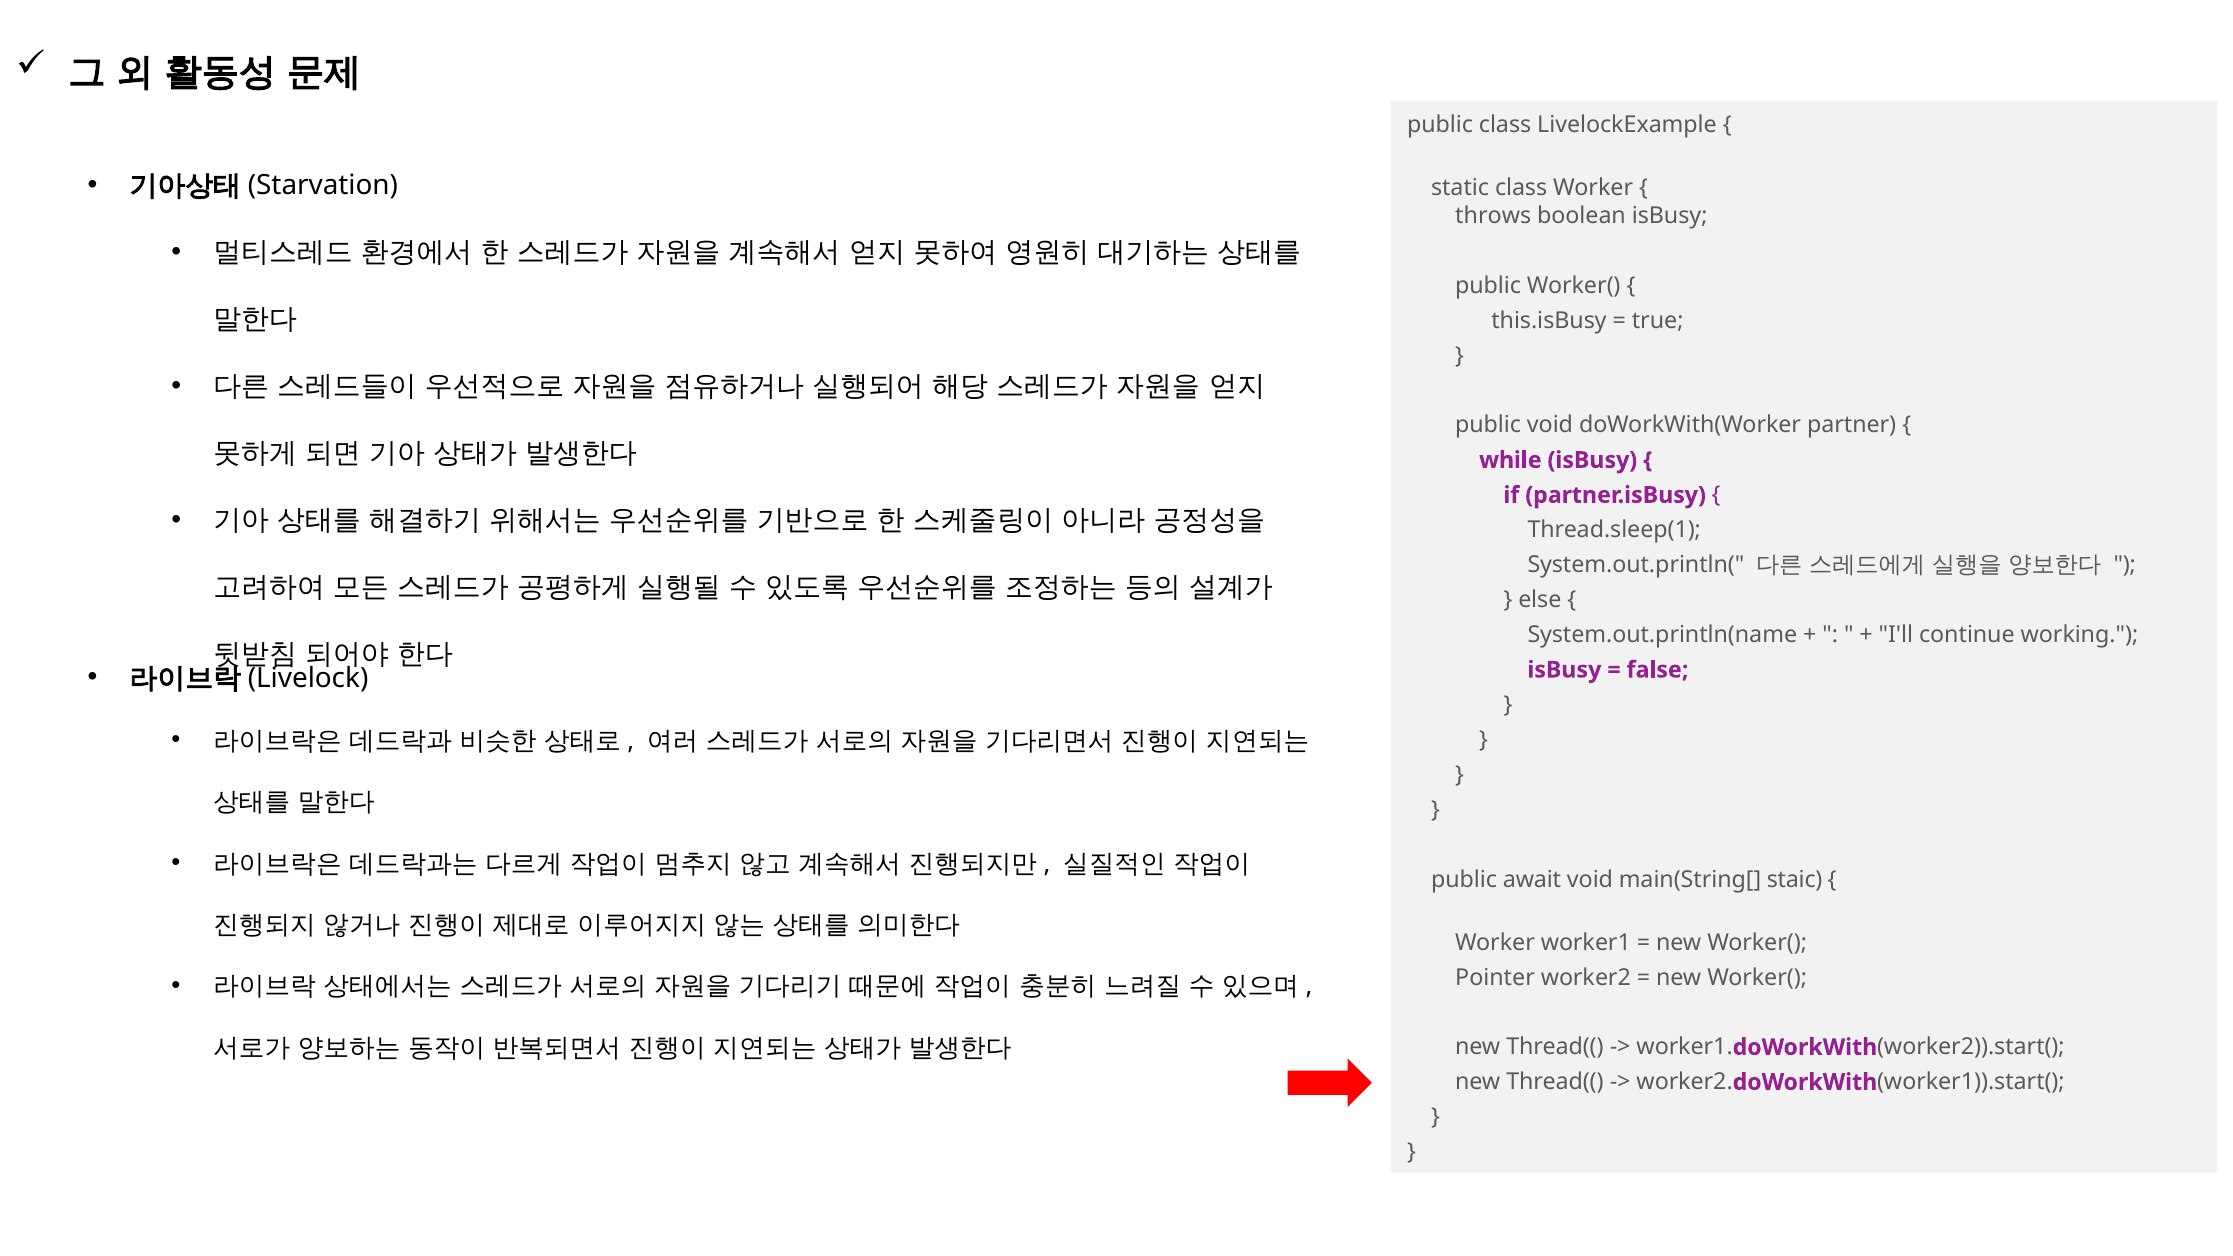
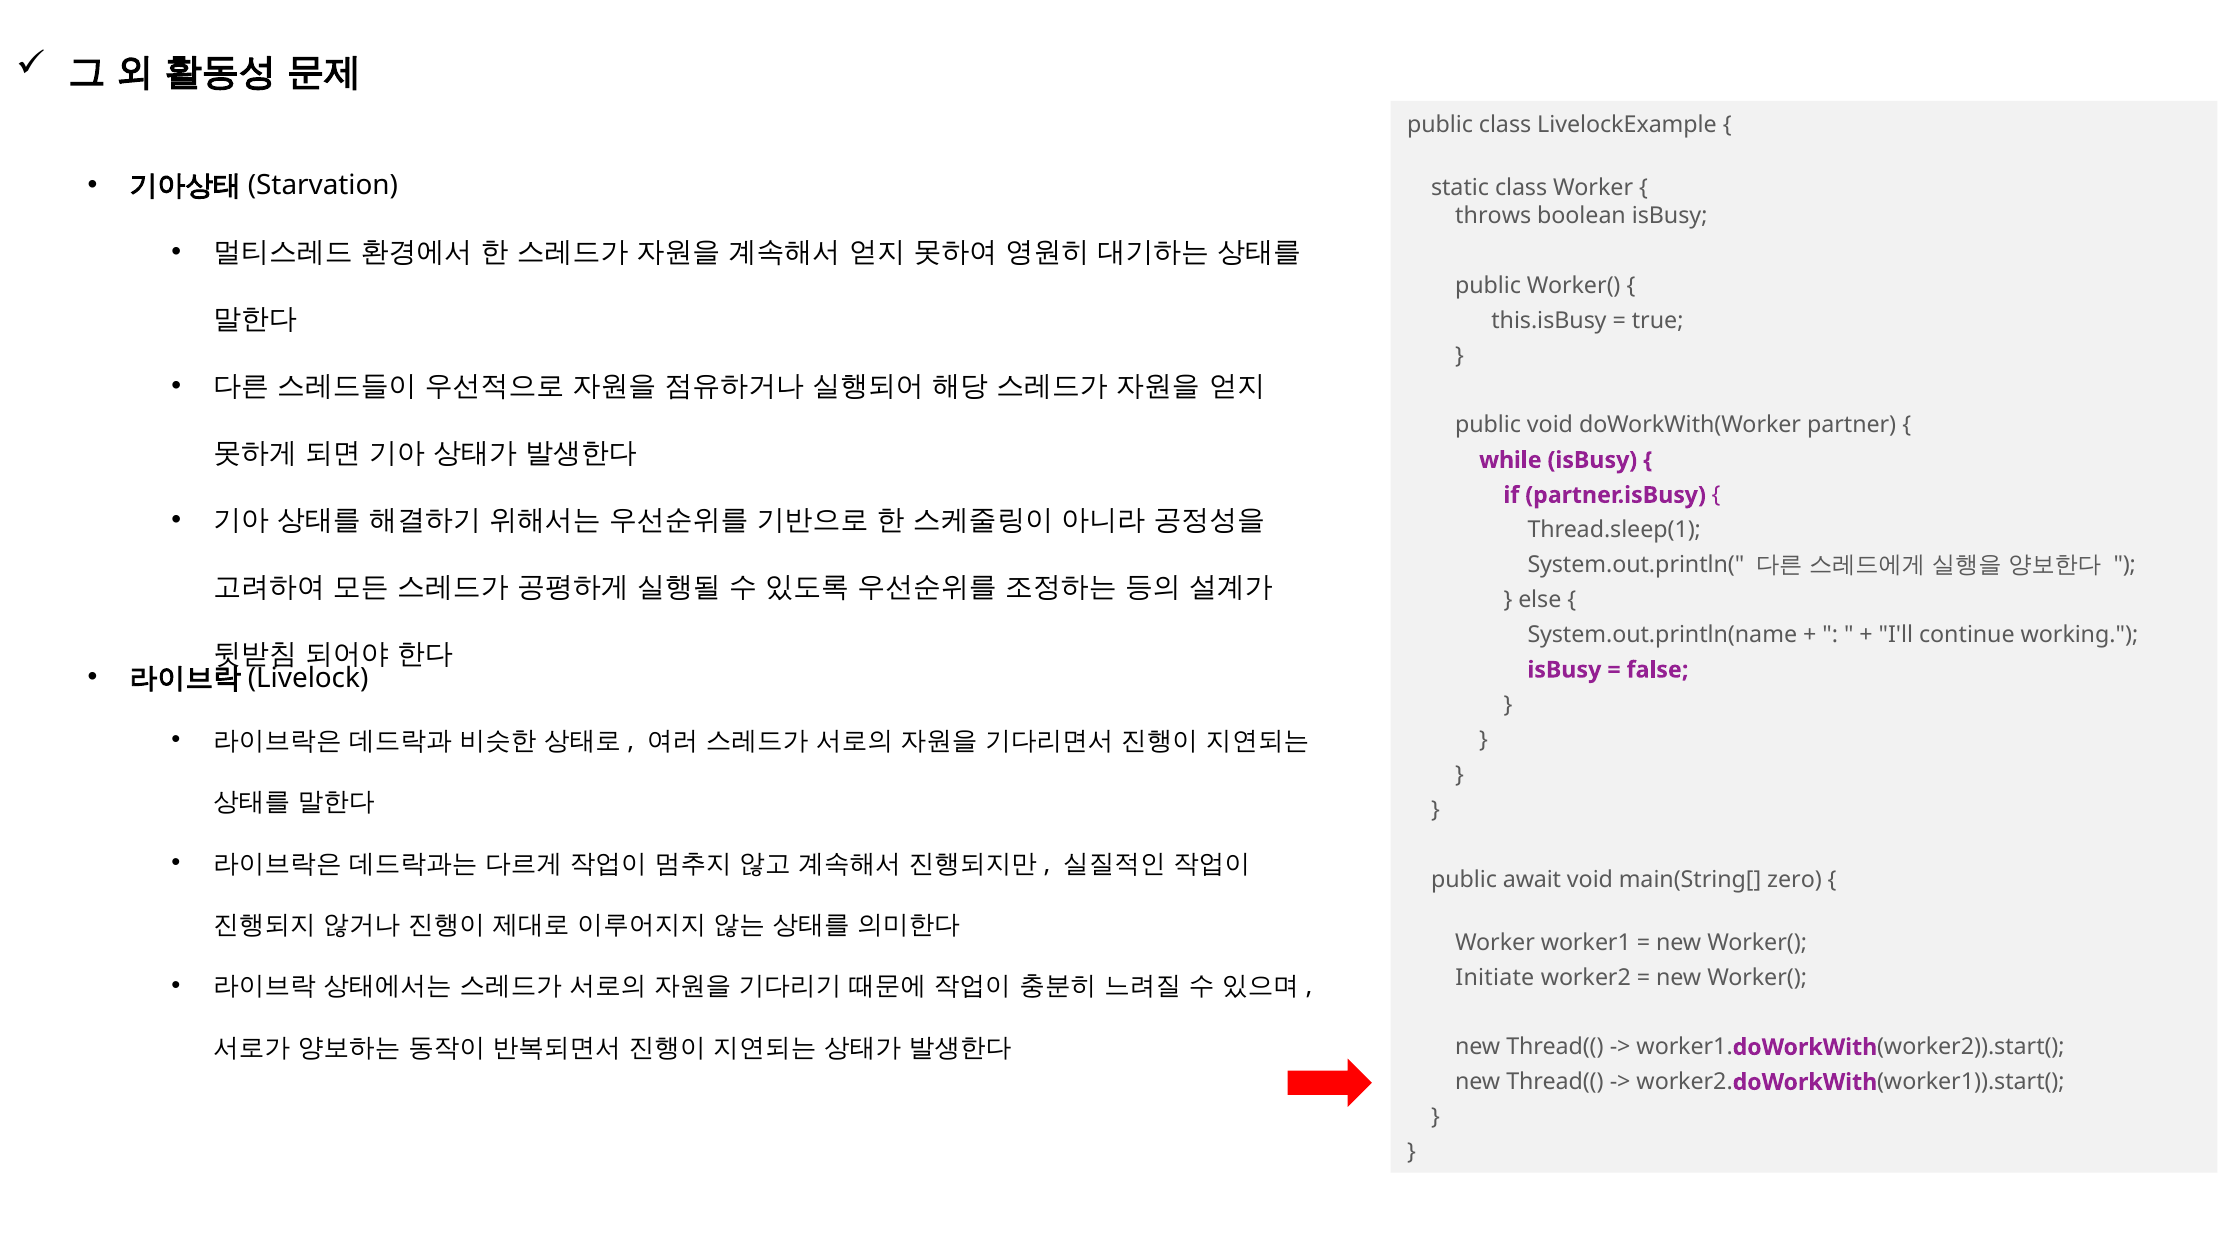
staic: staic -> zero
Pointer: Pointer -> Initiate
